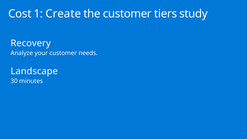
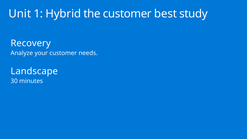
Cost: Cost -> Unit
Create: Create -> Hybrid
tiers: tiers -> best
